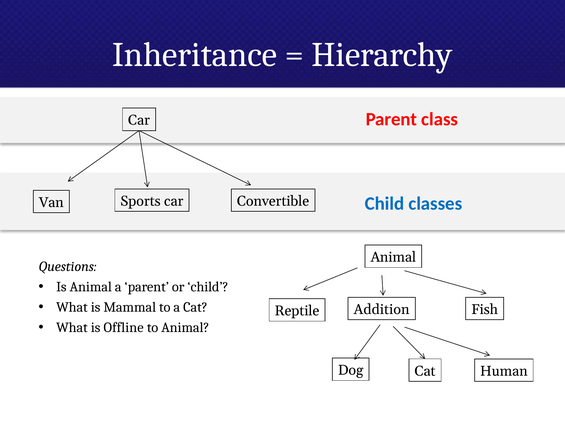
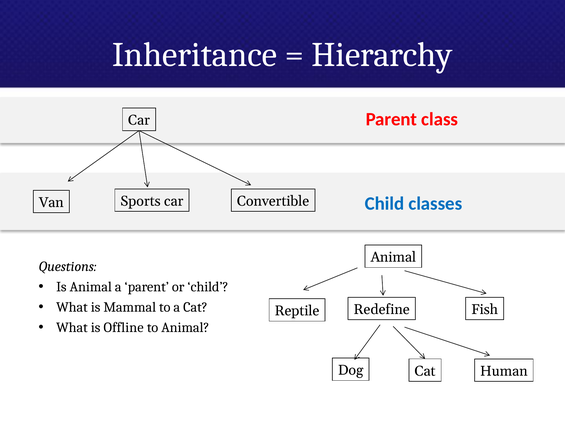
Addition: Addition -> Redefine
